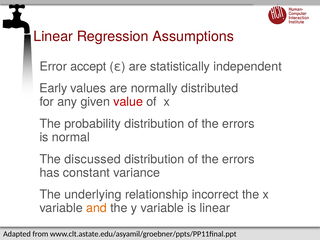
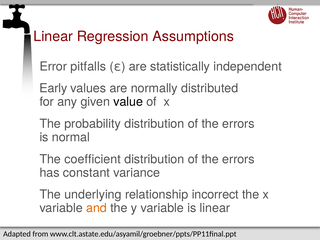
accept: accept -> pitfalls
value colour: red -> black
discussed: discussed -> coefficient
